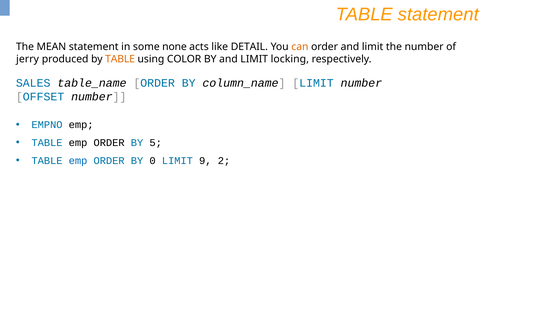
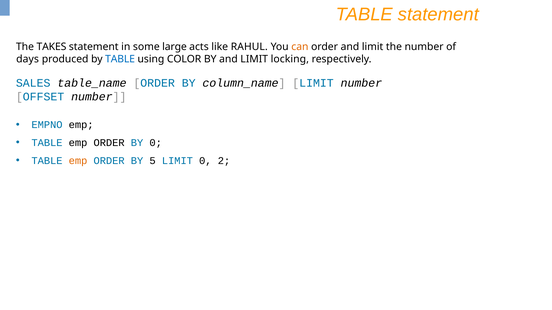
MEAN: MEAN -> TAKES
none: none -> large
DETAIL: DETAIL -> RAHUL
jerry: jerry -> days
TABLE at (120, 59) colour: orange -> blue
BY 5: 5 -> 0
emp at (78, 161) colour: blue -> orange
0: 0 -> 5
LIMIT 9: 9 -> 0
